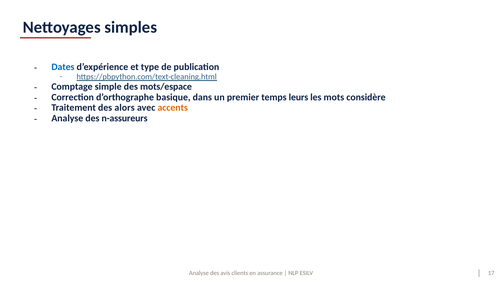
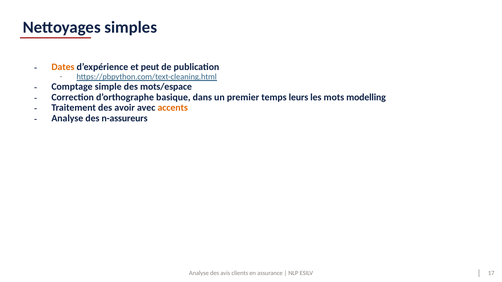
Dates colour: blue -> orange
type: type -> peut
considère: considère -> modelling
alors: alors -> avoir
